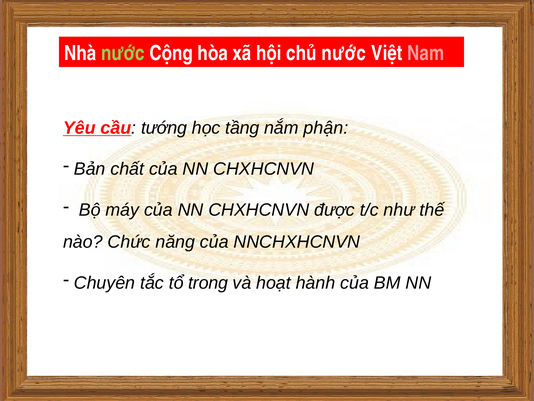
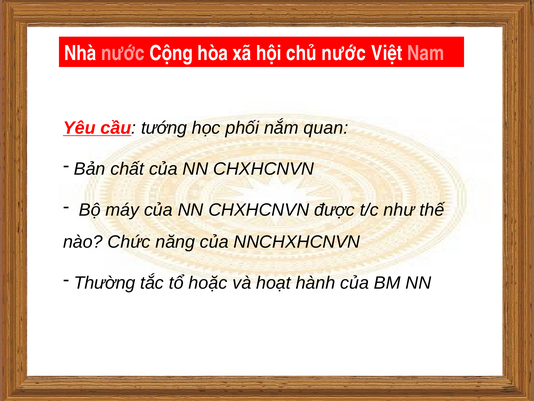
nước at (123, 53) colour: light green -> pink
tầng: tầng -> phối
phận: phận -> quan
Chuyên: Chuyên -> Thường
trong: trong -> hoặc
